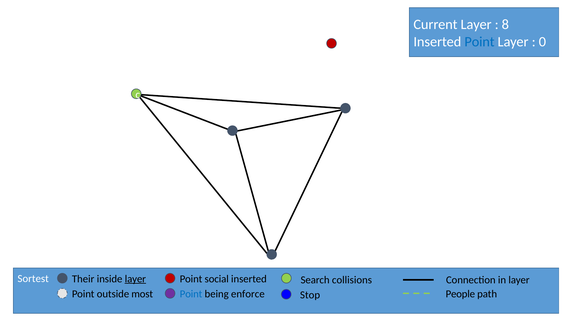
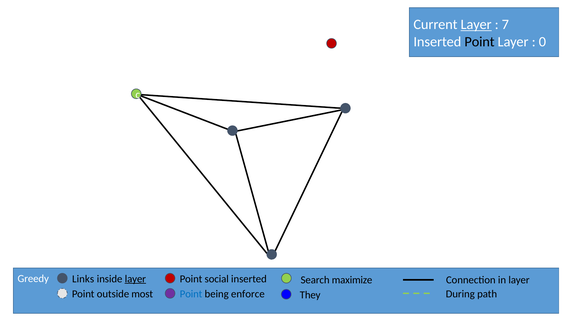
Layer at (476, 25) underline: none -> present
8: 8 -> 7
Point at (480, 42) colour: blue -> black
Sortest: Sortest -> Greedy
Their: Their -> Links
collisions: collisions -> maximize
People: People -> During
Stop: Stop -> They
